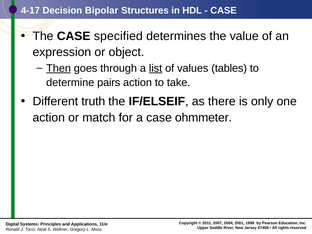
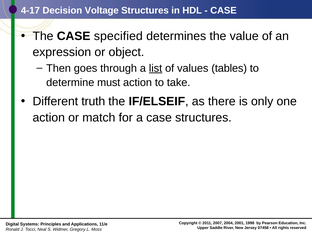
Bipolar: Bipolar -> Voltage
Then underline: present -> none
pairs: pairs -> must
case ohmmeter: ohmmeter -> structures
